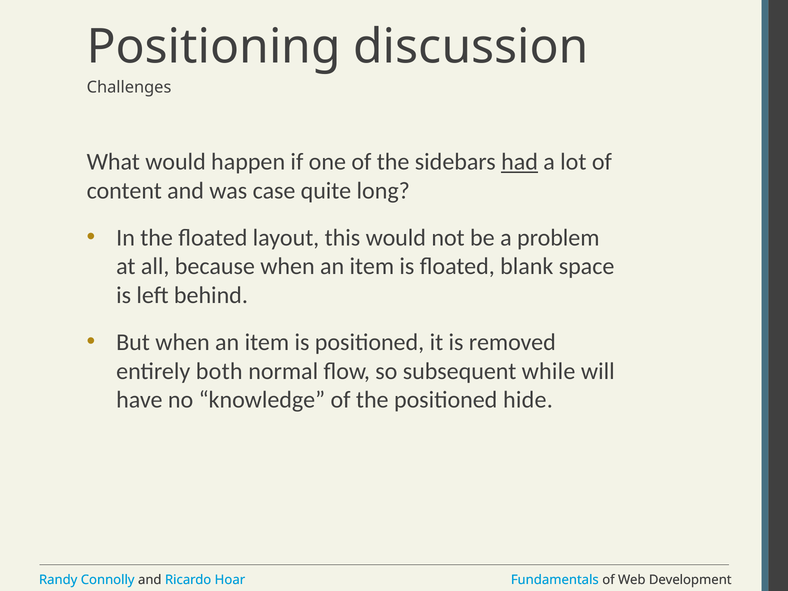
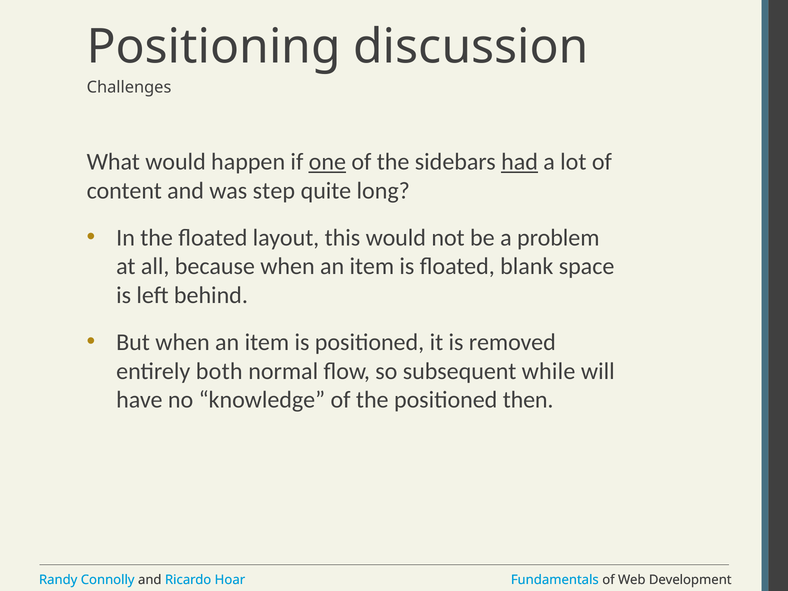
one underline: none -> present
case: case -> step
hide: hide -> then
